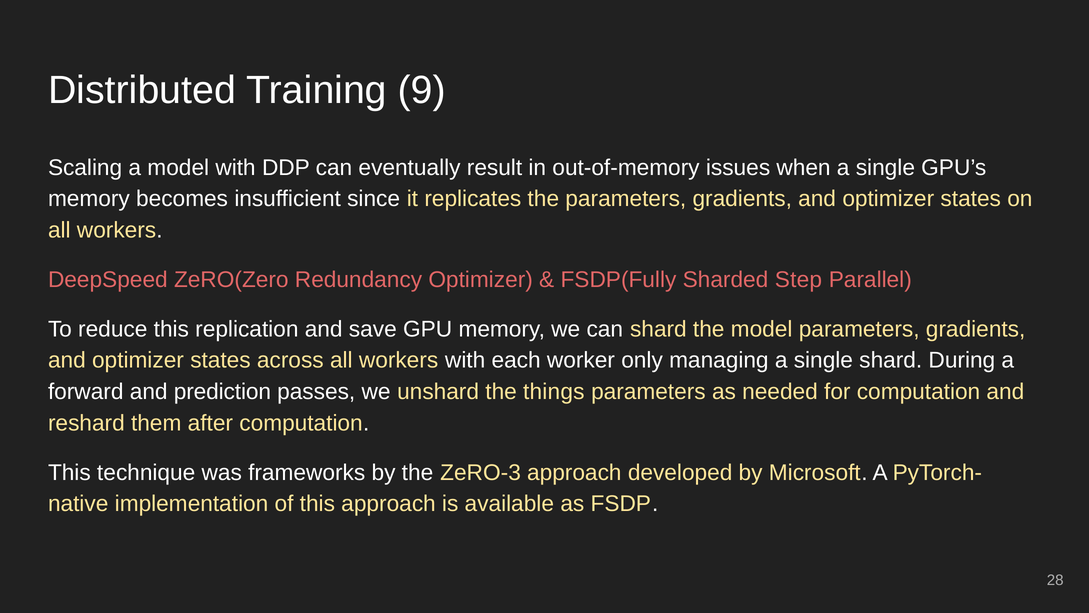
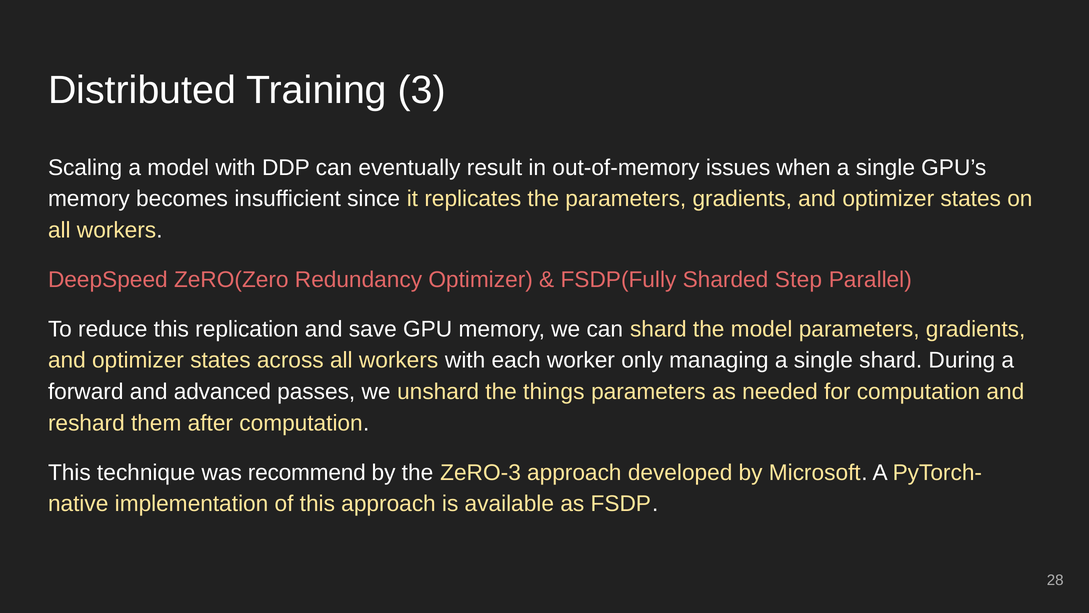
9: 9 -> 3
prediction: prediction -> advanced
frameworks: frameworks -> recommend
